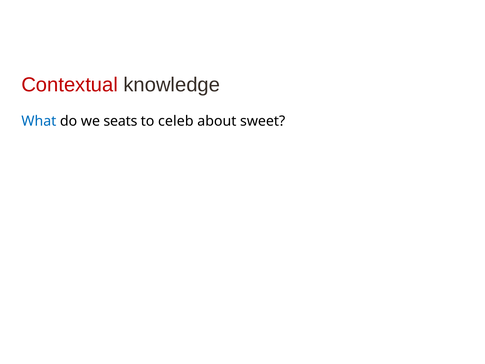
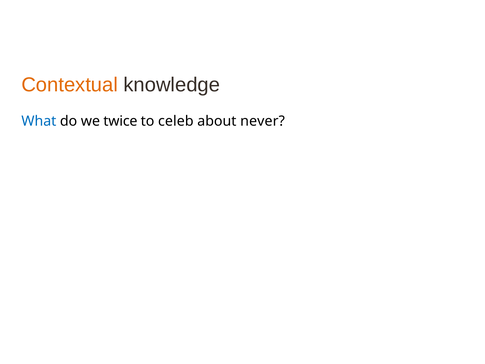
Contextual colour: red -> orange
seats: seats -> twice
sweet: sweet -> never
